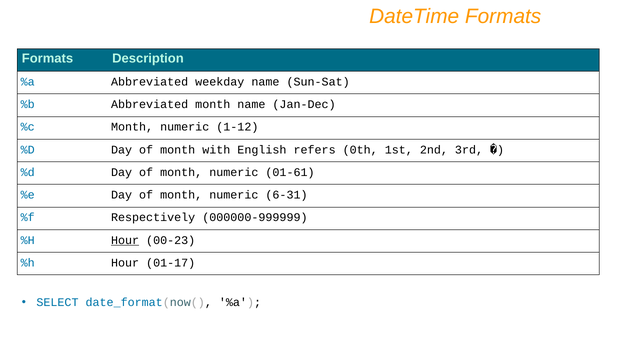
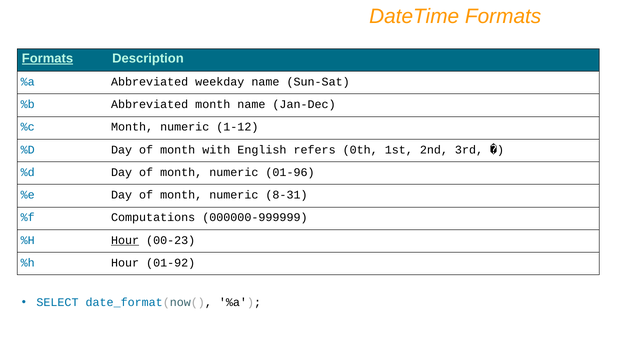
Formats at (47, 58) underline: none -> present
01-61: 01-61 -> 01-96
6-31: 6-31 -> 8-31
Respectively: Respectively -> Computations
01-17: 01-17 -> 01-92
